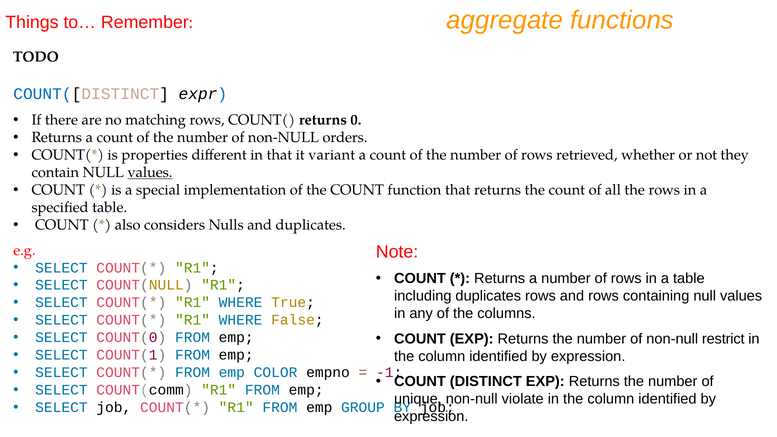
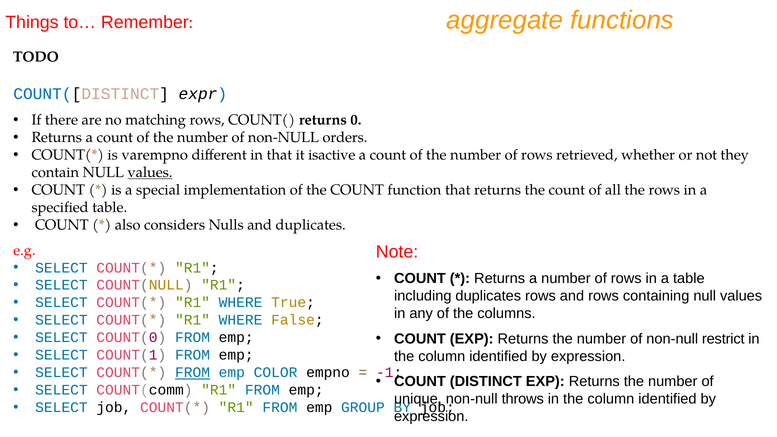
properties: properties -> varempno
variant: variant -> isactive
FROM at (193, 373) underline: none -> present
violate: violate -> throws
